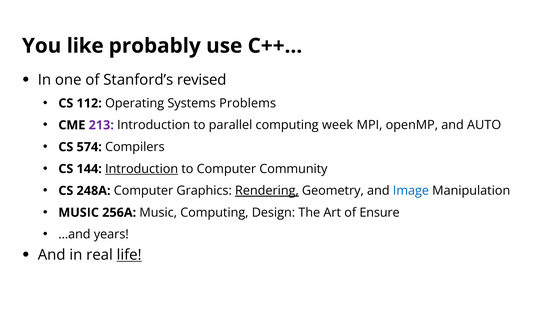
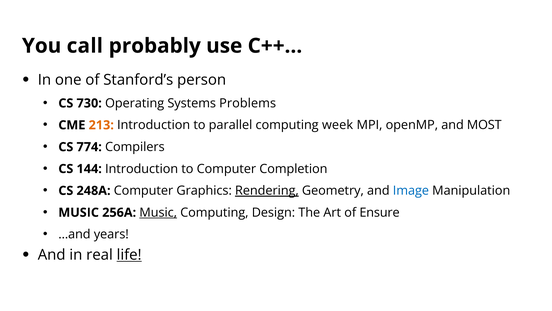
like: like -> call
revised: revised -> person
112: 112 -> 730
213 colour: purple -> orange
AUTO: AUTO -> MOST
574: 574 -> 774
Introduction at (142, 169) underline: present -> none
Community: Community -> Completion
Music at (158, 212) underline: none -> present
